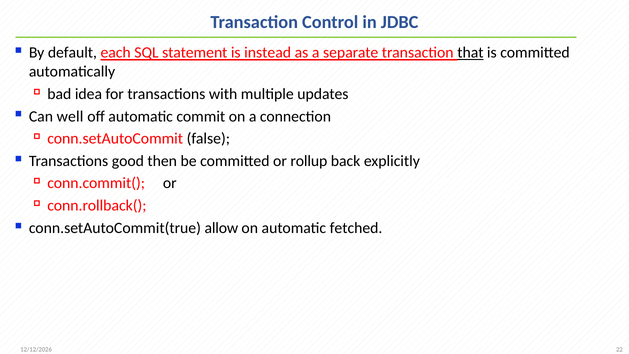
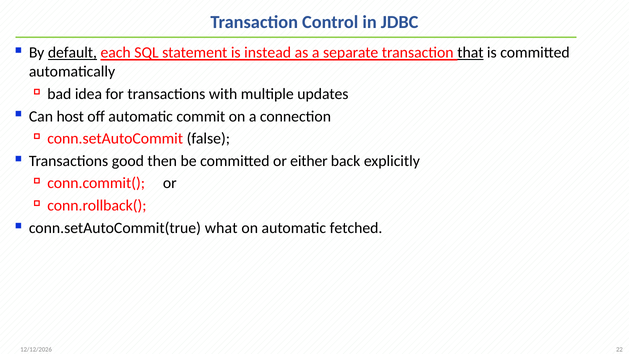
default underline: none -> present
well: well -> host
rollup: rollup -> either
allow: allow -> what
